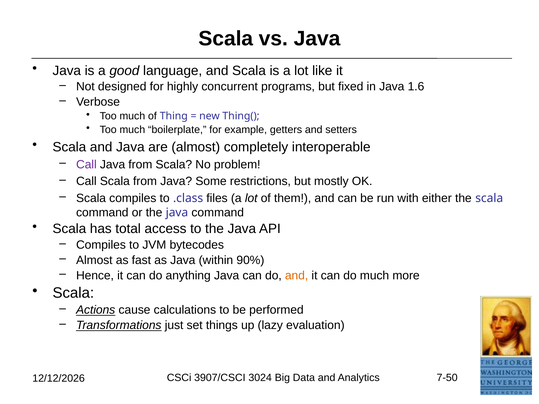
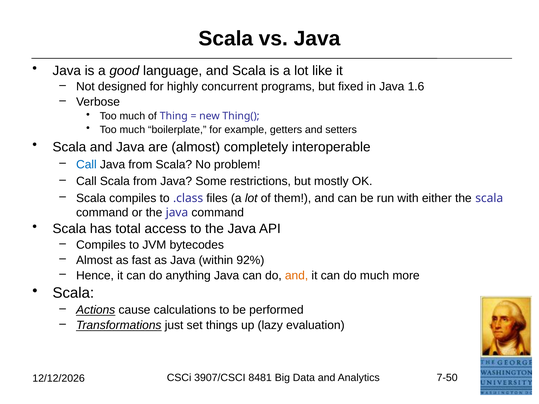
Call at (86, 165) colour: purple -> blue
90%: 90% -> 92%
3024: 3024 -> 8481
